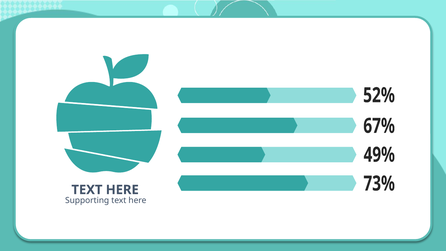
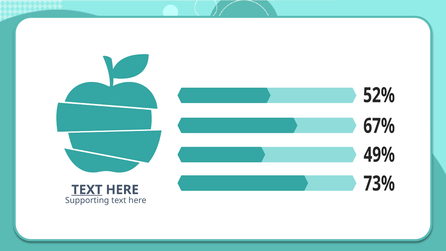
TEXT at (87, 190) underline: none -> present
